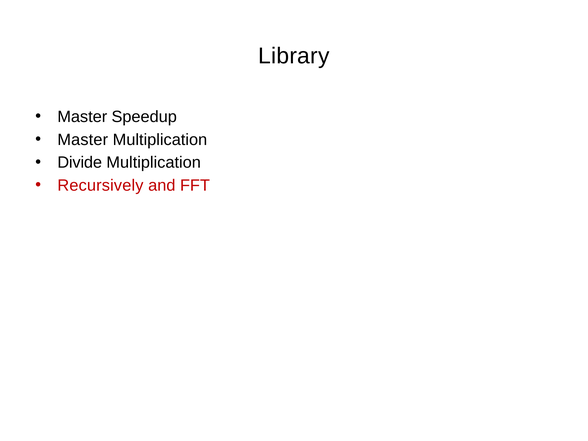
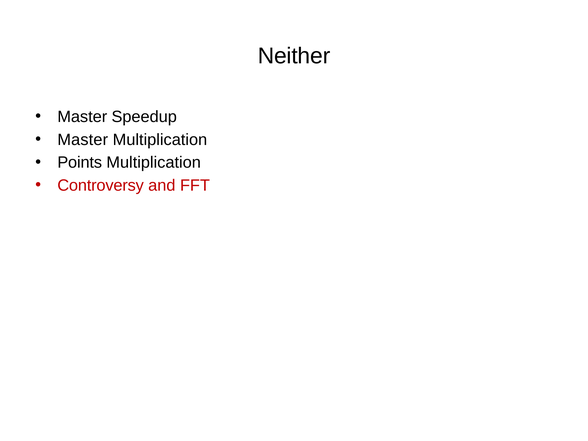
Library: Library -> Neither
Divide: Divide -> Points
Recursively: Recursively -> Controversy
